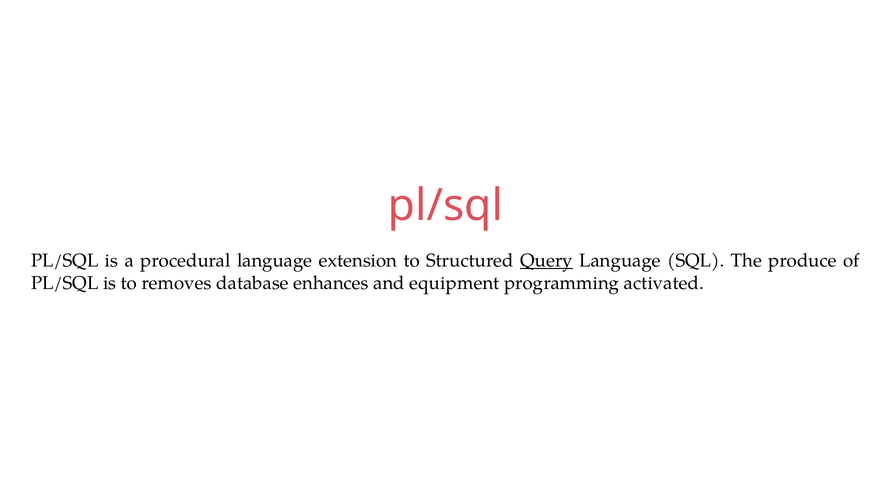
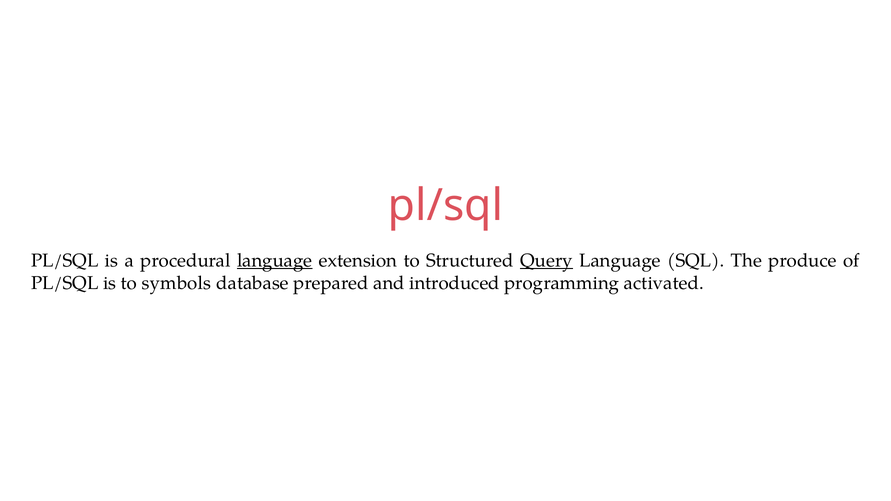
language at (275, 261) underline: none -> present
removes: removes -> symbols
enhances: enhances -> prepared
equipment: equipment -> introduced
